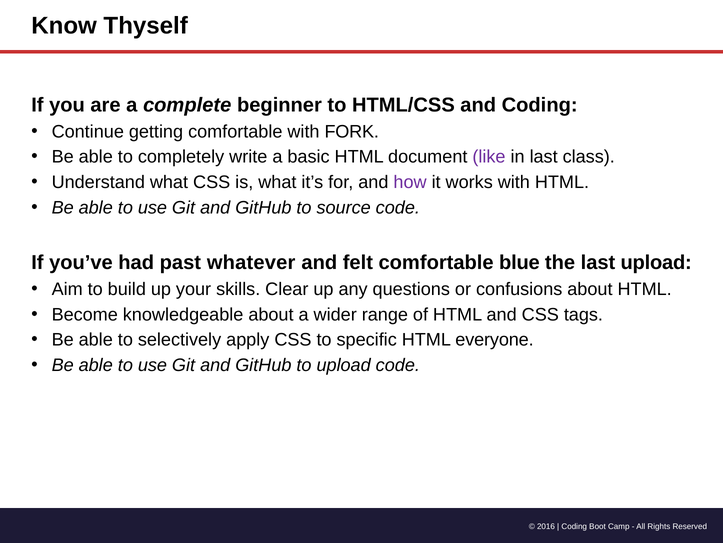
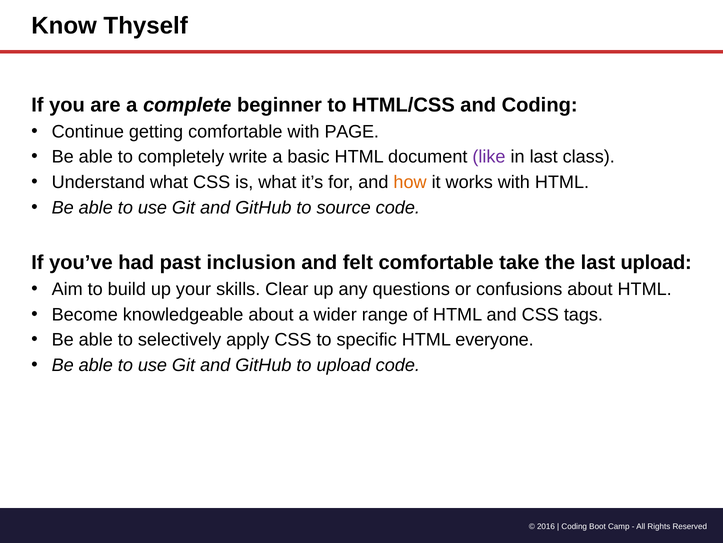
FORK: FORK -> PAGE
how colour: purple -> orange
whatever: whatever -> inclusion
blue: blue -> take
